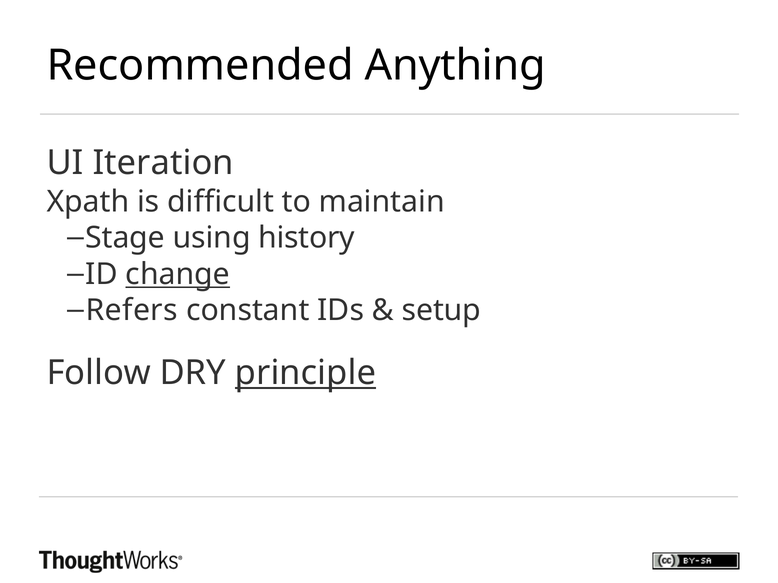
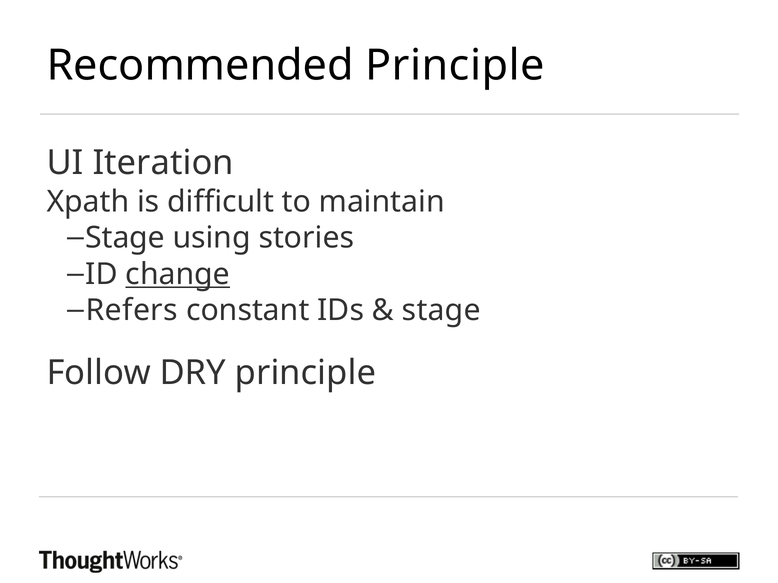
Recommended Anything: Anything -> Principle
history: history -> stories
setup at (441, 311): setup -> stage
principle at (306, 373) underline: present -> none
